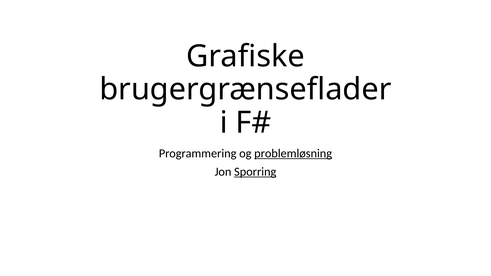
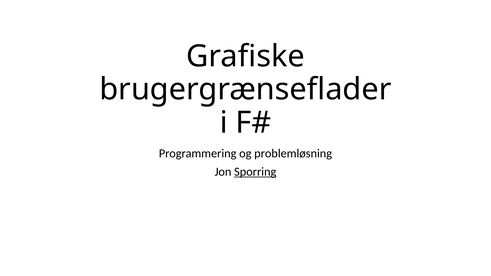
problemløsning underline: present -> none
